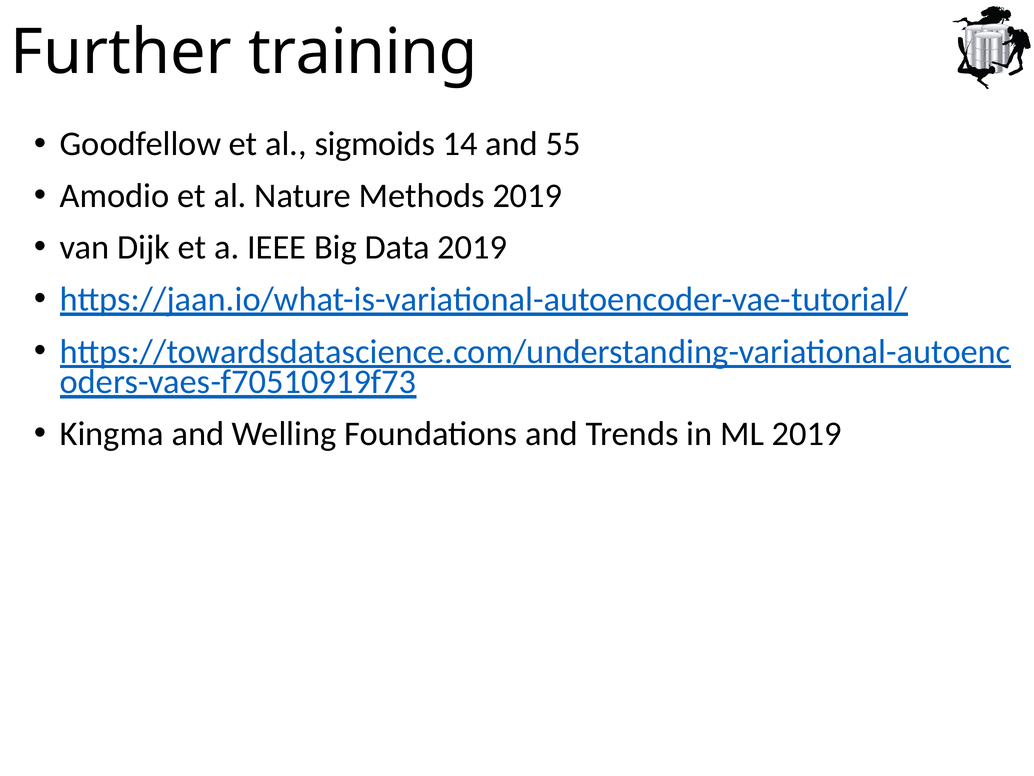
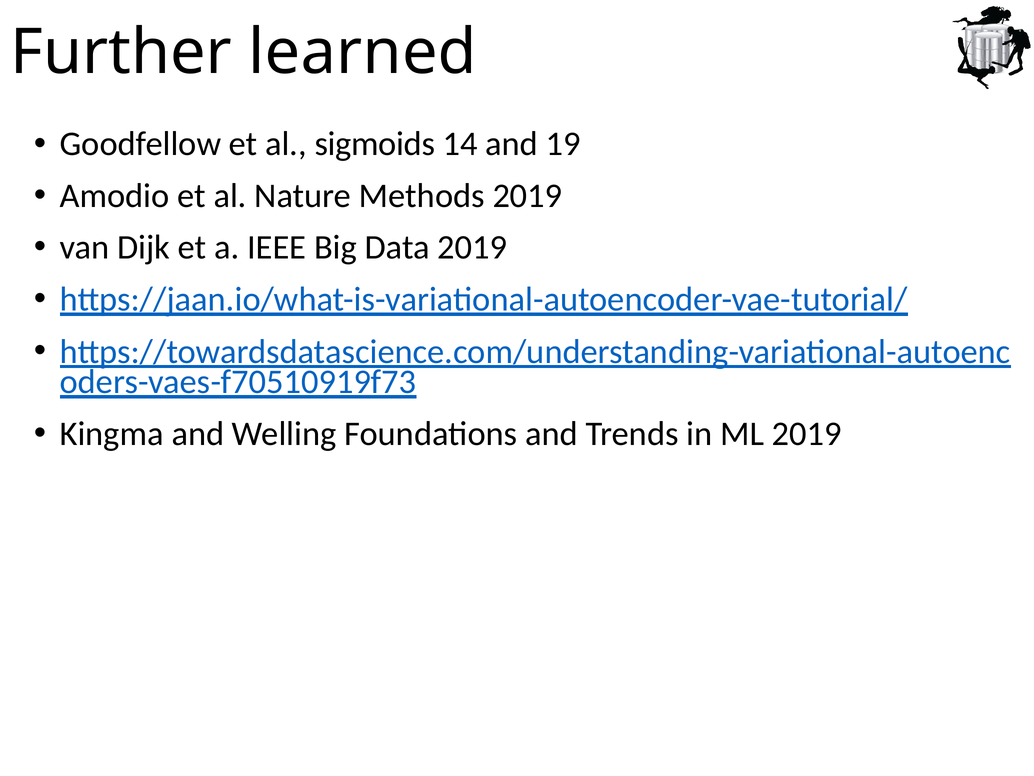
training: training -> learned
55: 55 -> 19
